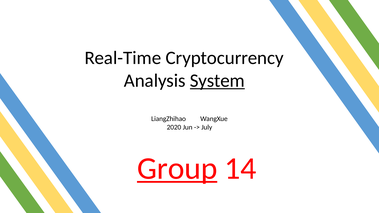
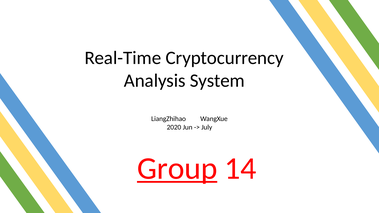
System underline: present -> none
